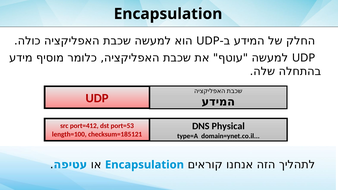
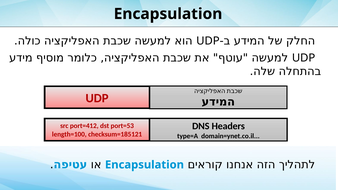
Physical: Physical -> Headers
